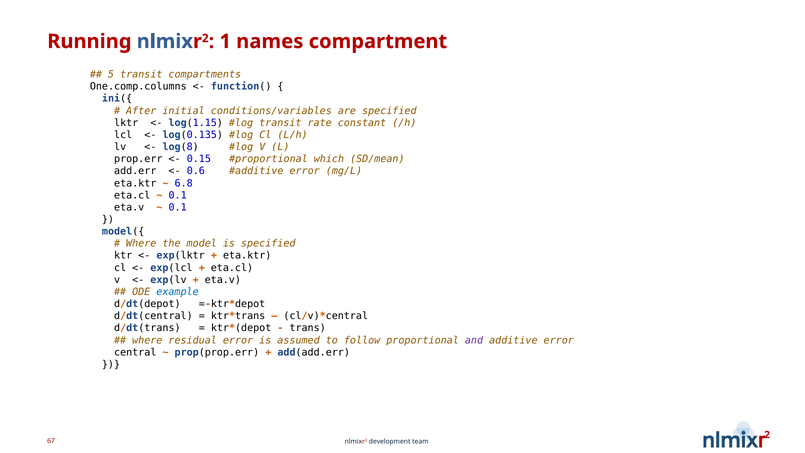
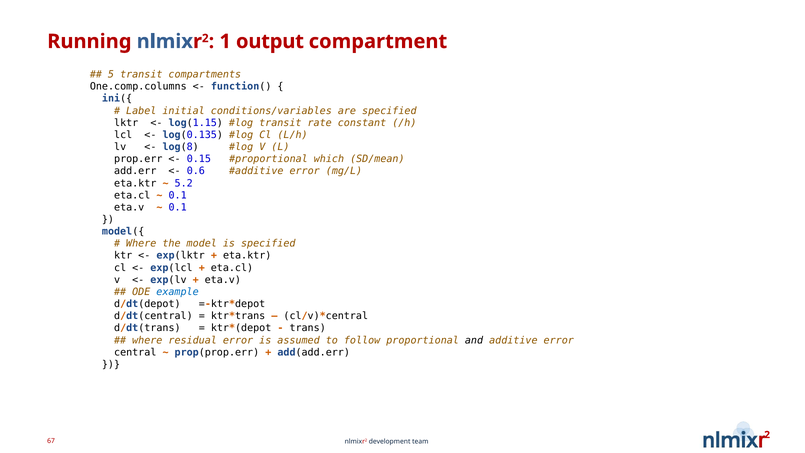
names: names -> output
After: After -> Label
6.8: 6.8 -> 5.2
and colour: purple -> black
